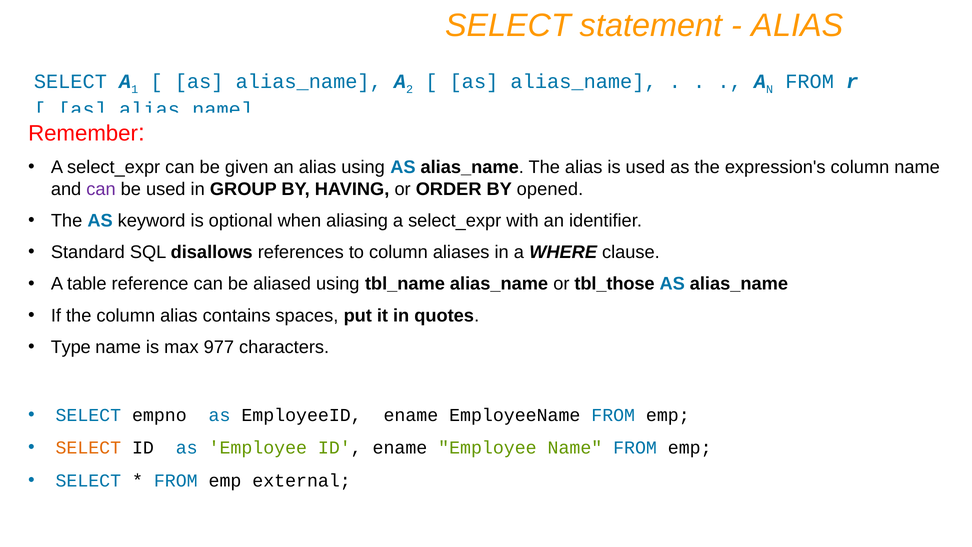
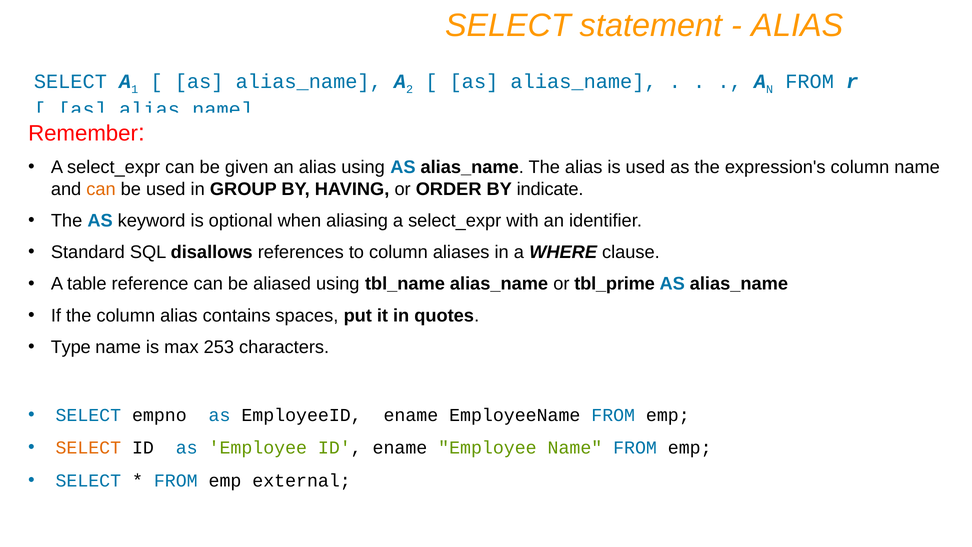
can at (101, 189) colour: purple -> orange
opened: opened -> indicate
tbl_those: tbl_those -> tbl_prime
977: 977 -> 253
